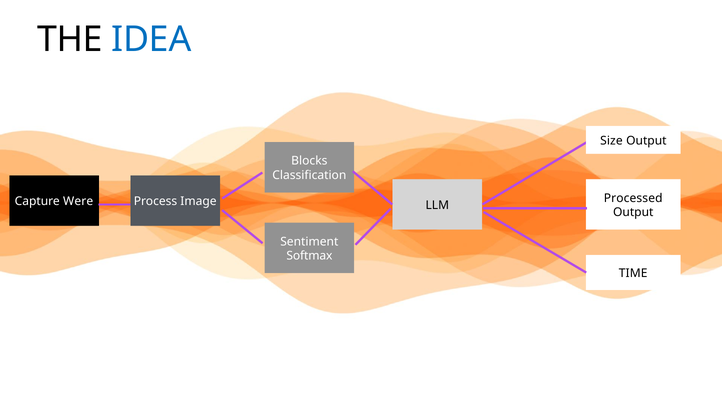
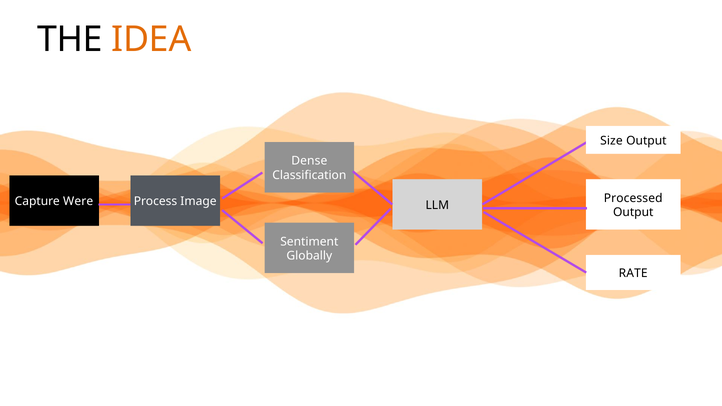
IDEA colour: blue -> orange
Blocks: Blocks -> Dense
Softmax: Softmax -> Globally
TIME: TIME -> RATE
